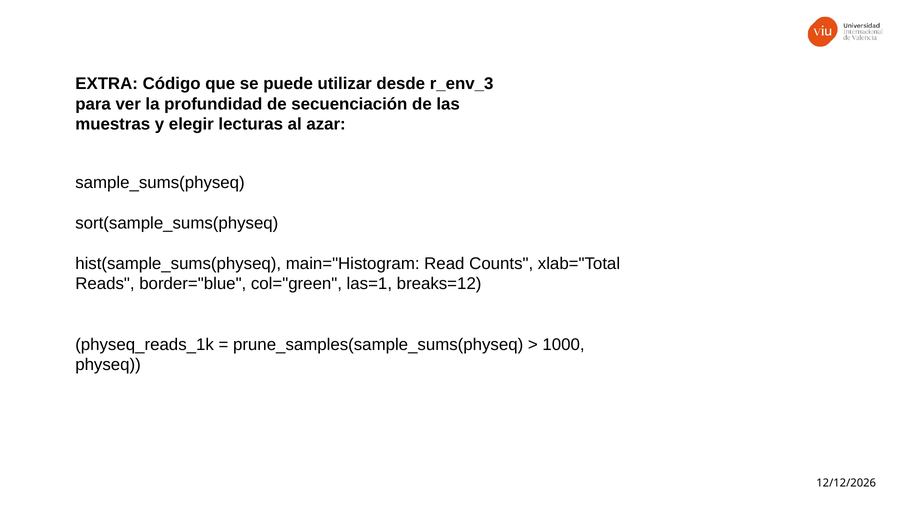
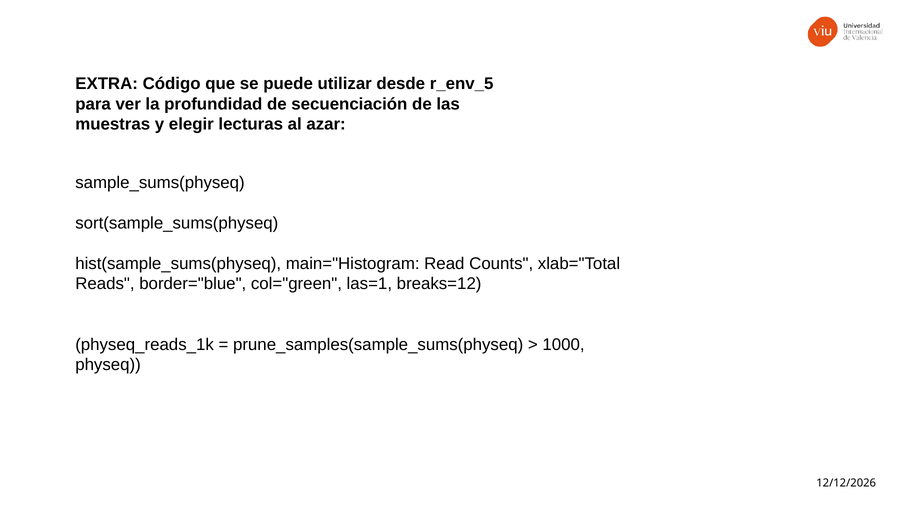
r_env_3: r_env_3 -> r_env_5
